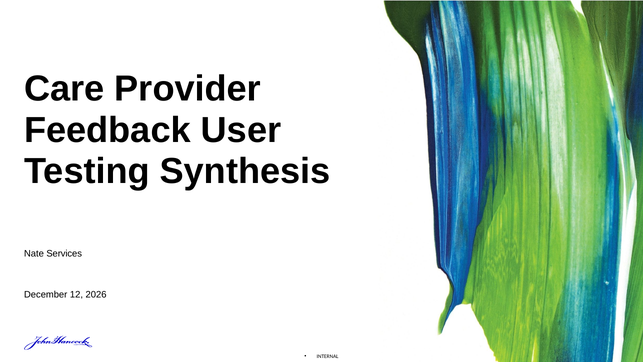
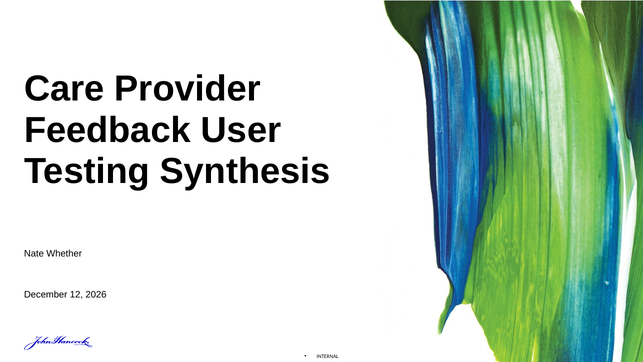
Services: Services -> Whether
